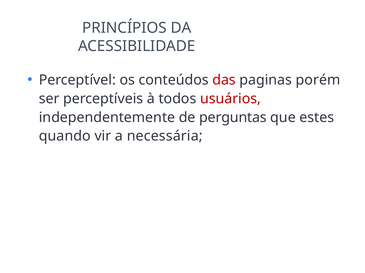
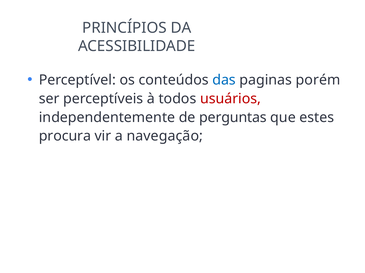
das colour: red -> blue
quando: quando -> procura
necessária: necessária -> navegação
